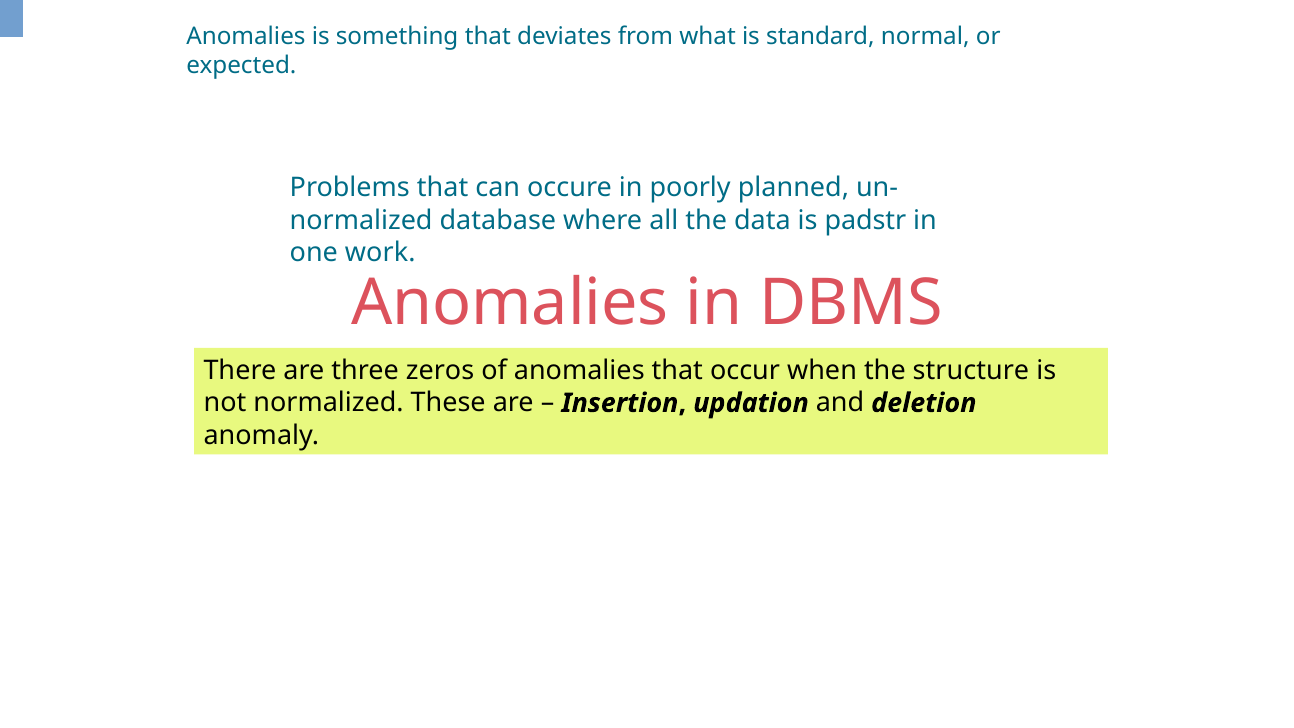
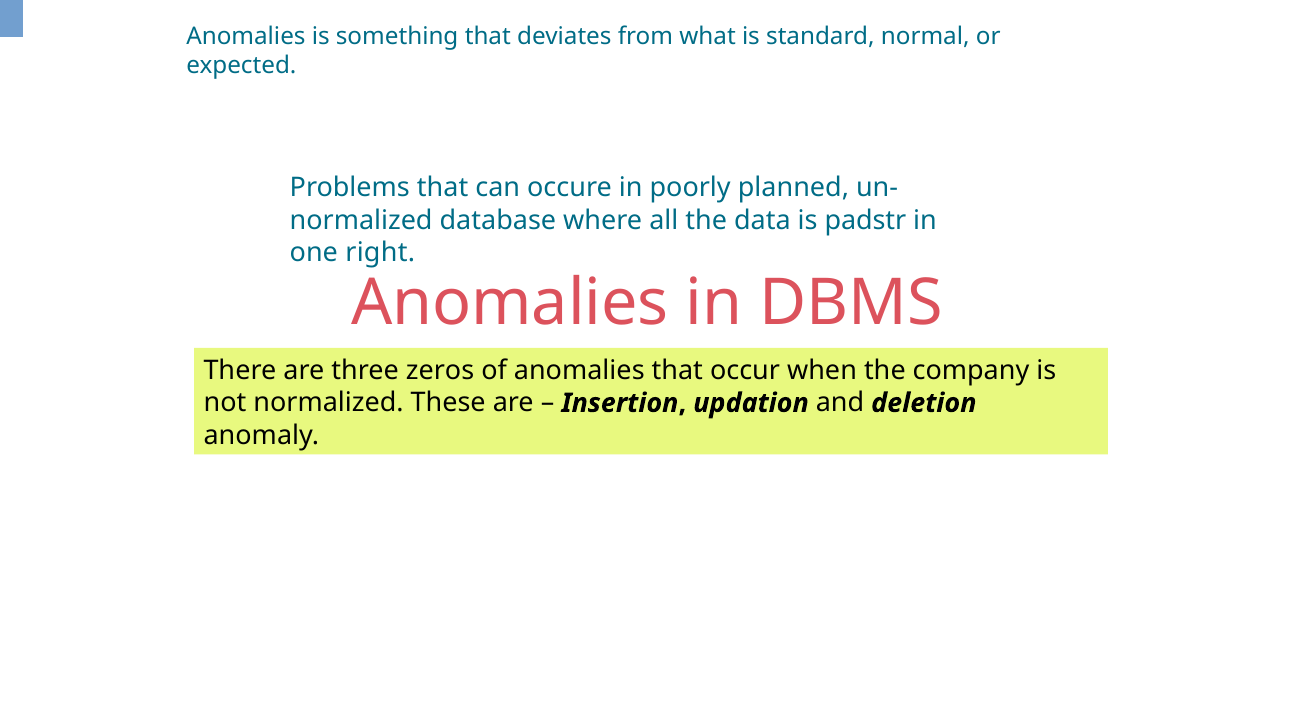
work: work -> right
structure: structure -> company
